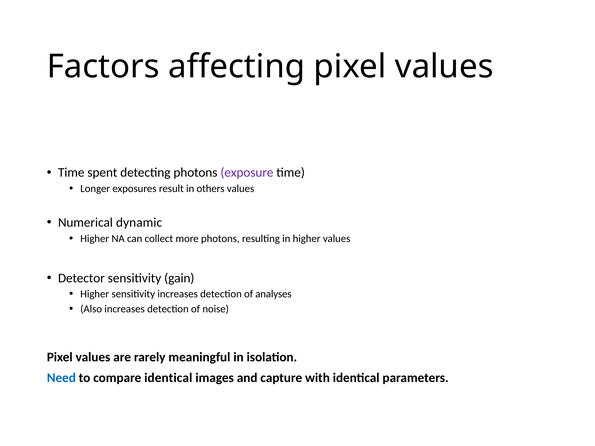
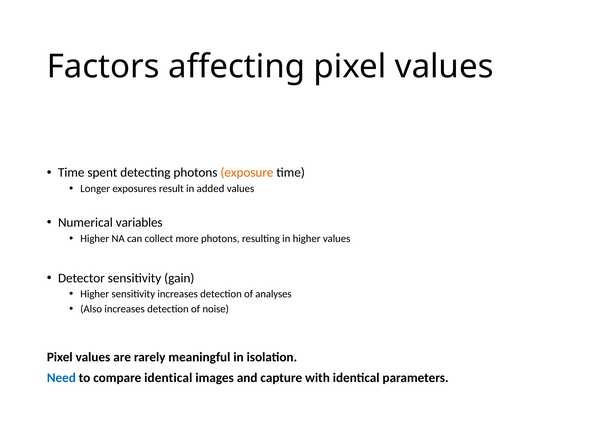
exposure colour: purple -> orange
others: others -> added
dynamic: dynamic -> variables
